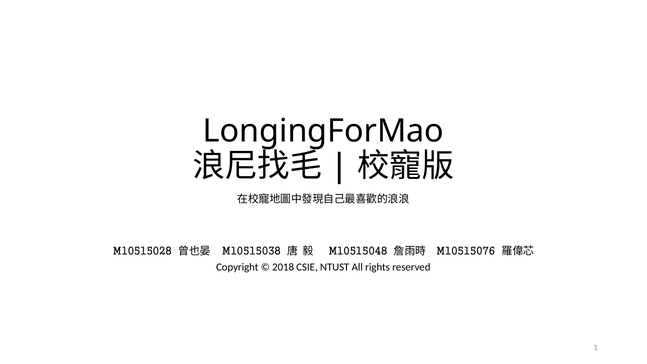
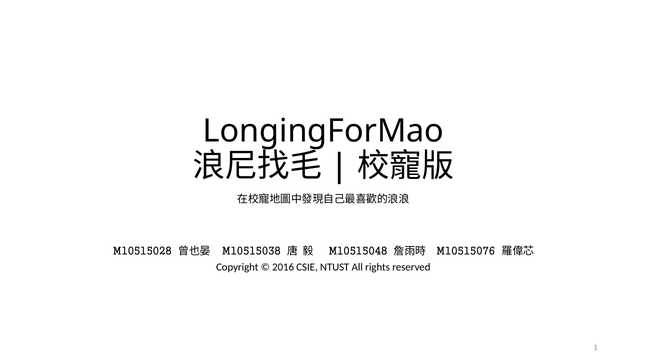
2018: 2018 -> 2016
